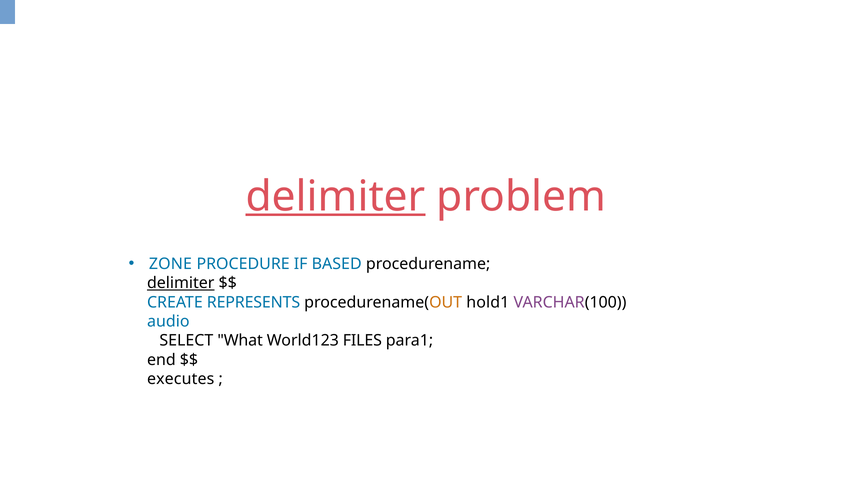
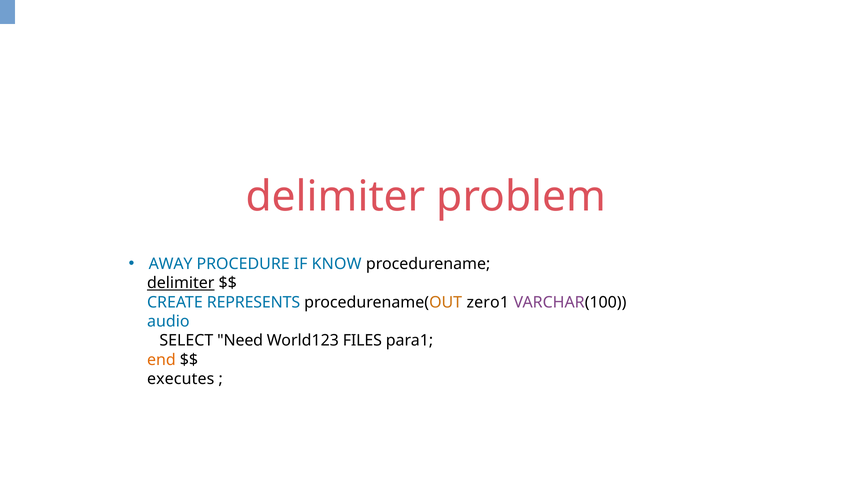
delimiter at (336, 197) underline: present -> none
ZONE: ZONE -> AWAY
BASED: BASED -> KNOW
hold1: hold1 -> zero1
What: What -> Need
end colour: black -> orange
